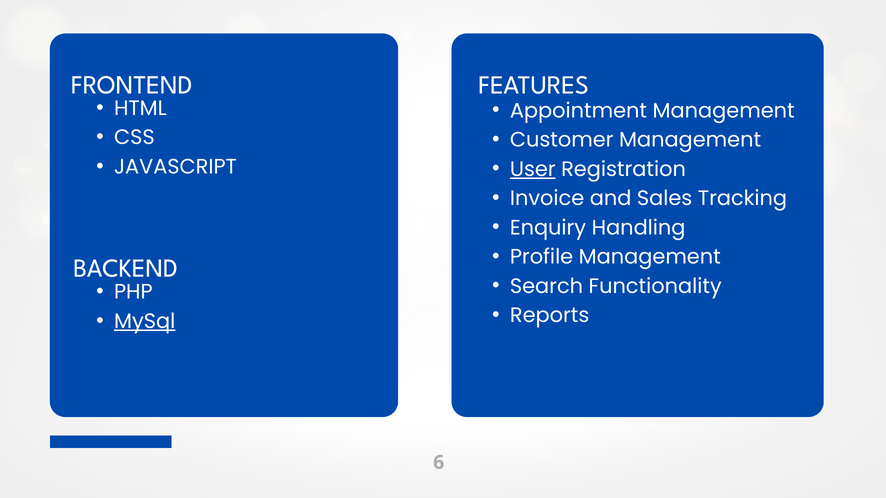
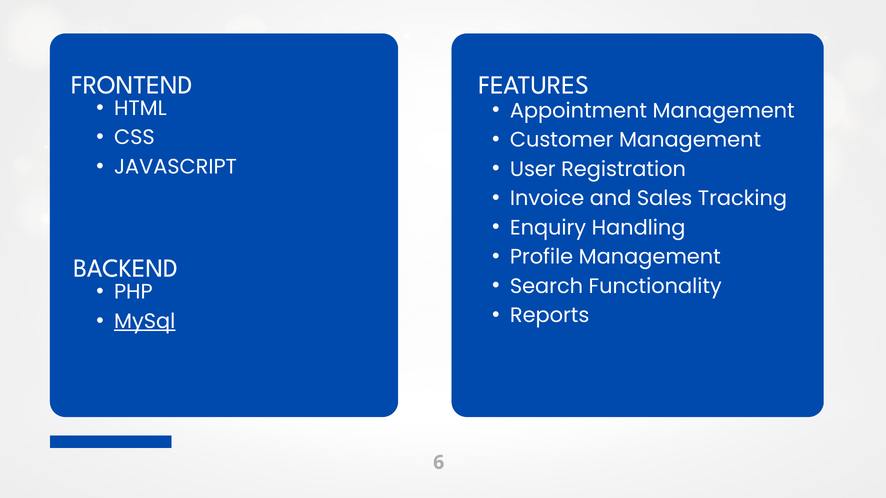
User underline: present -> none
